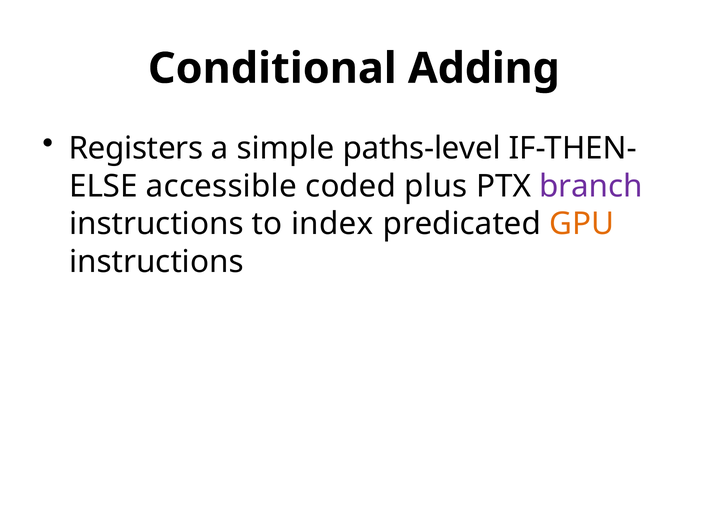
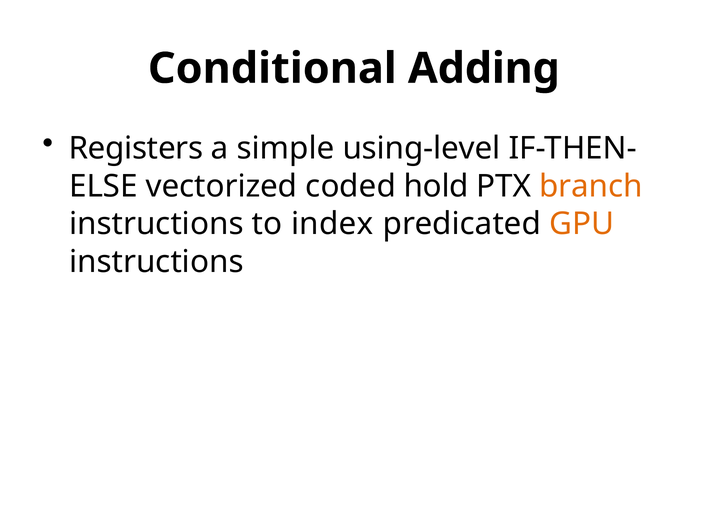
paths-level: paths-level -> using-level
accessible: accessible -> vectorized
plus: plus -> hold
branch colour: purple -> orange
